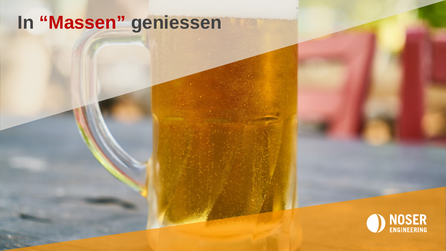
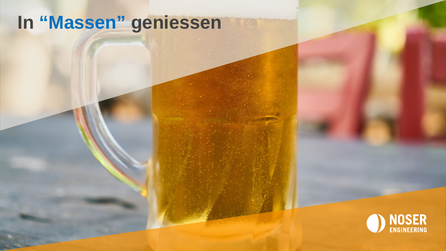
Massen colour: red -> blue
